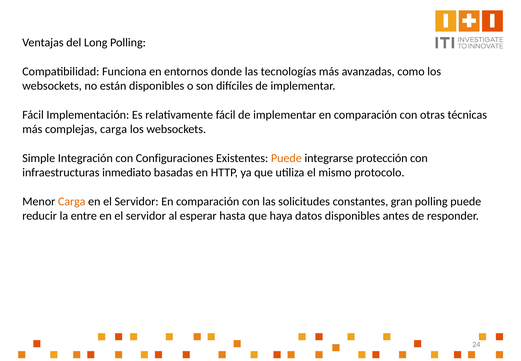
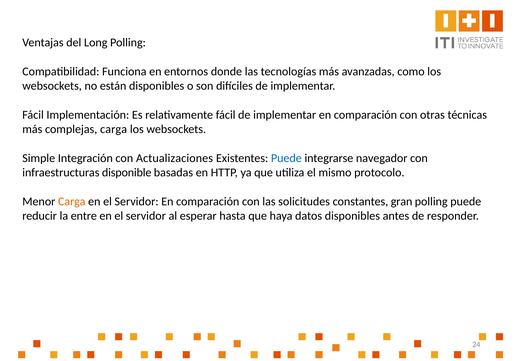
Configuraciones: Configuraciones -> Actualizaciones
Puede at (286, 158) colour: orange -> blue
protección: protección -> navegador
inmediato: inmediato -> disponible
